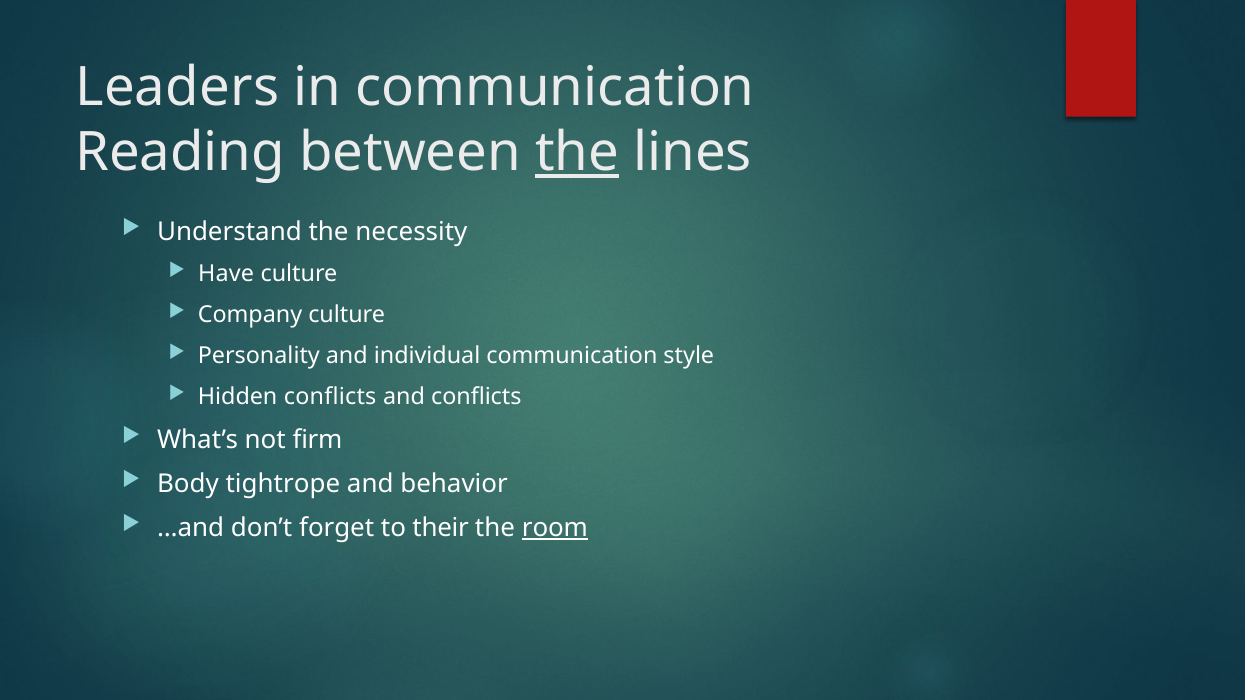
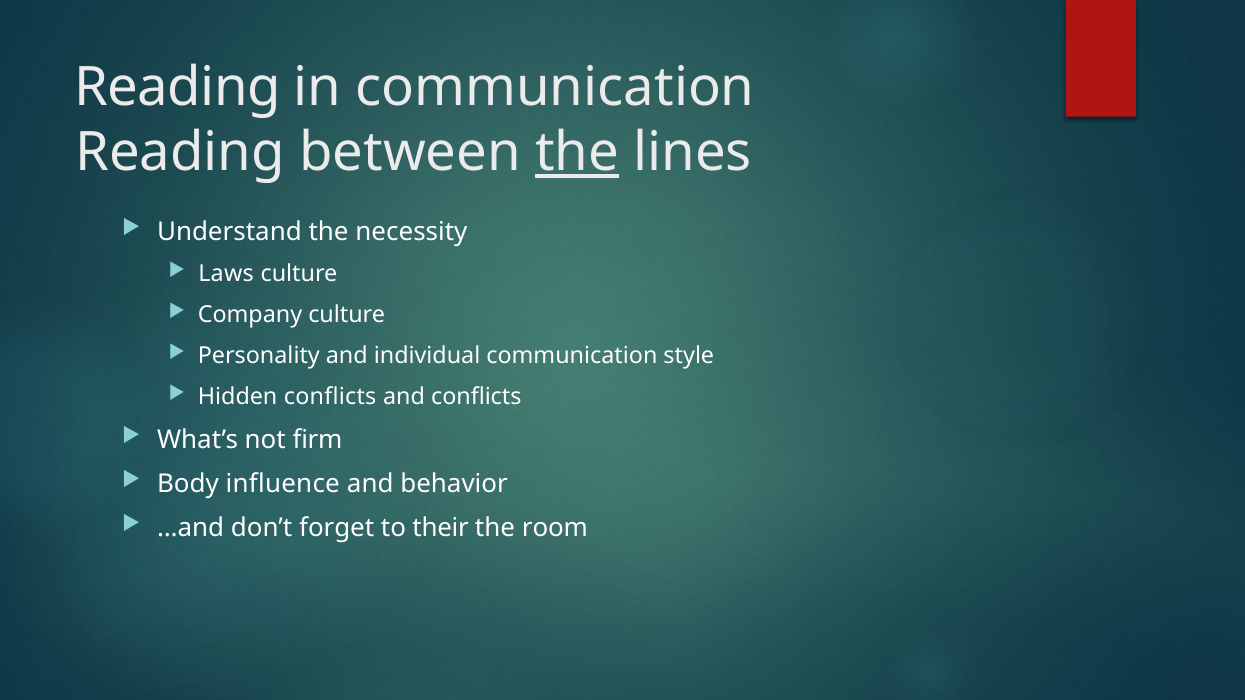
Leaders at (177, 87): Leaders -> Reading
Have: Have -> Laws
tightrope: tightrope -> influence
room underline: present -> none
